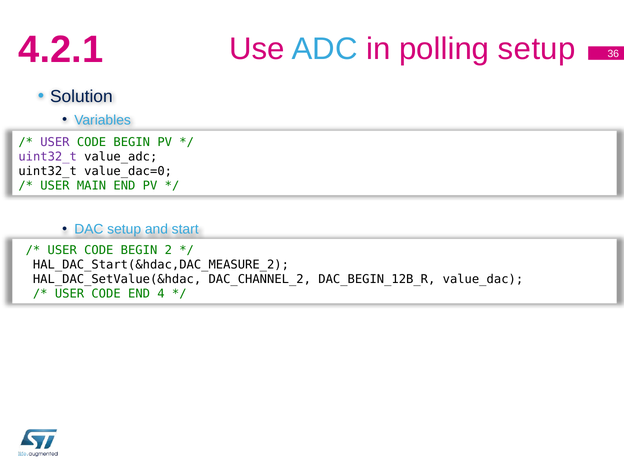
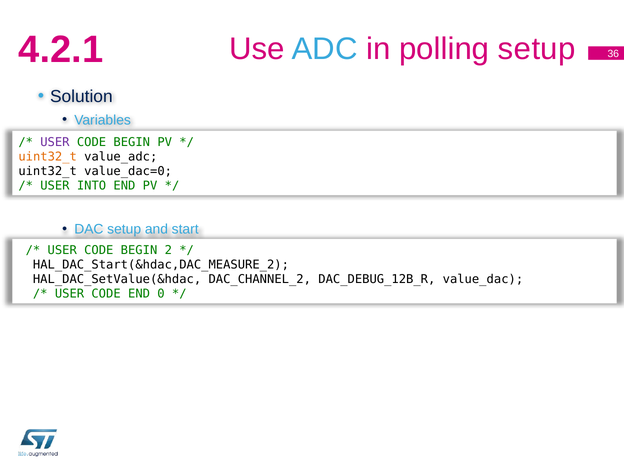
uint32_t at (48, 157) colour: purple -> orange
MAIN: MAIN -> INTO
DAC_BEGIN_12B_R: DAC_BEGIN_12B_R -> DAC_DEBUG_12B_R
4: 4 -> 0
